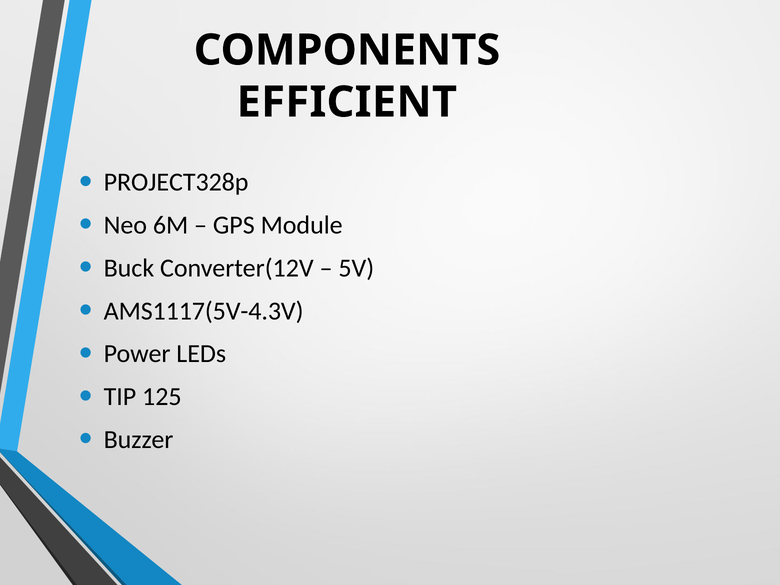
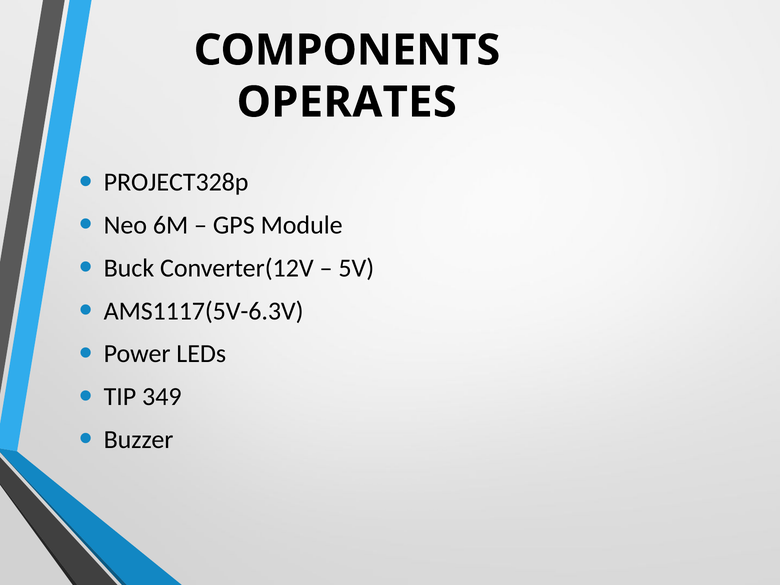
EFFICIENT: EFFICIENT -> OPERATES
AMS1117(5V-4.3V: AMS1117(5V-4.3V -> AMS1117(5V-6.3V
125: 125 -> 349
